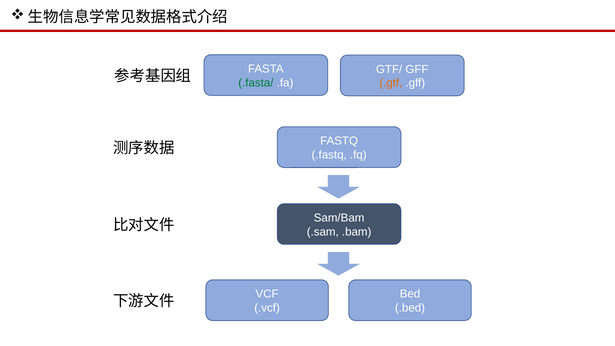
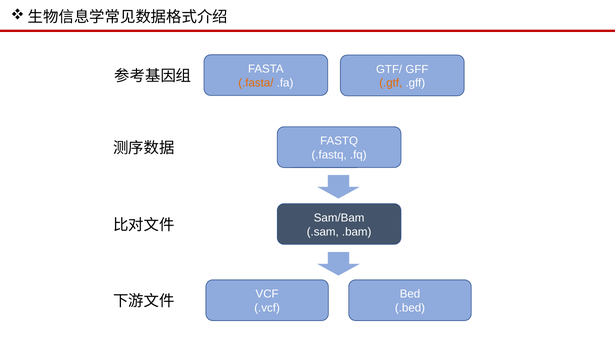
.fasta/ colour: green -> orange
